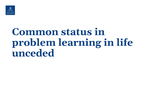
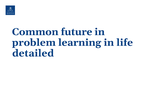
status: status -> future
unceded: unceded -> detailed
